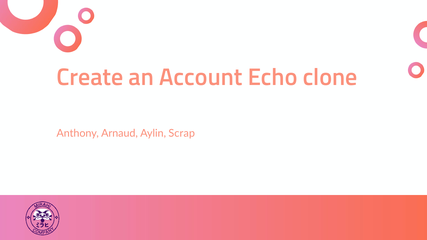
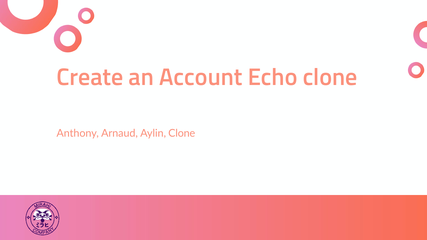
Aylin Scrap: Scrap -> Clone
